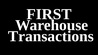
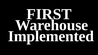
Transactions: Transactions -> Implemented
